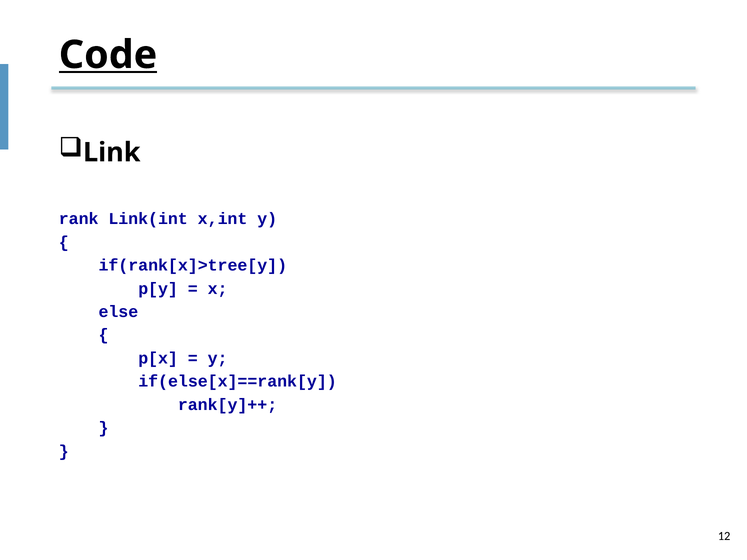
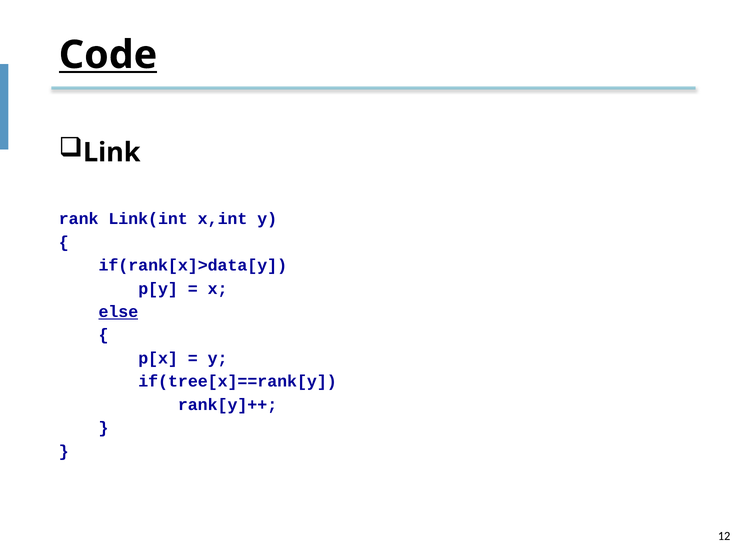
if(rank[x]>tree[y: if(rank[x]>tree[y -> if(rank[x]>data[y
else underline: none -> present
if(else[x]==rank[y: if(else[x]==rank[y -> if(tree[x]==rank[y
